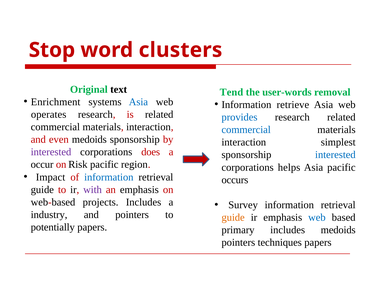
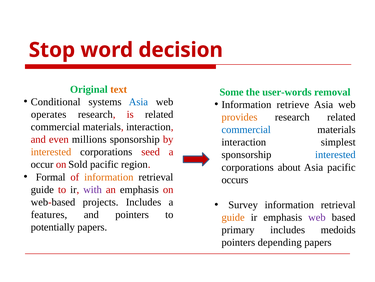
clusters: clusters -> decision
text colour: black -> orange
Tend: Tend -> Some
Enrichment: Enrichment -> Conditional
provides colour: blue -> orange
even medoids: medoids -> millions
interested at (51, 152) colour: purple -> orange
does: does -> seed
Risk: Risk -> Sold
helps: helps -> about
Impact: Impact -> Formal
information at (109, 177) colour: blue -> orange
industry: industry -> features
web at (317, 217) colour: blue -> purple
techniques: techniques -> depending
